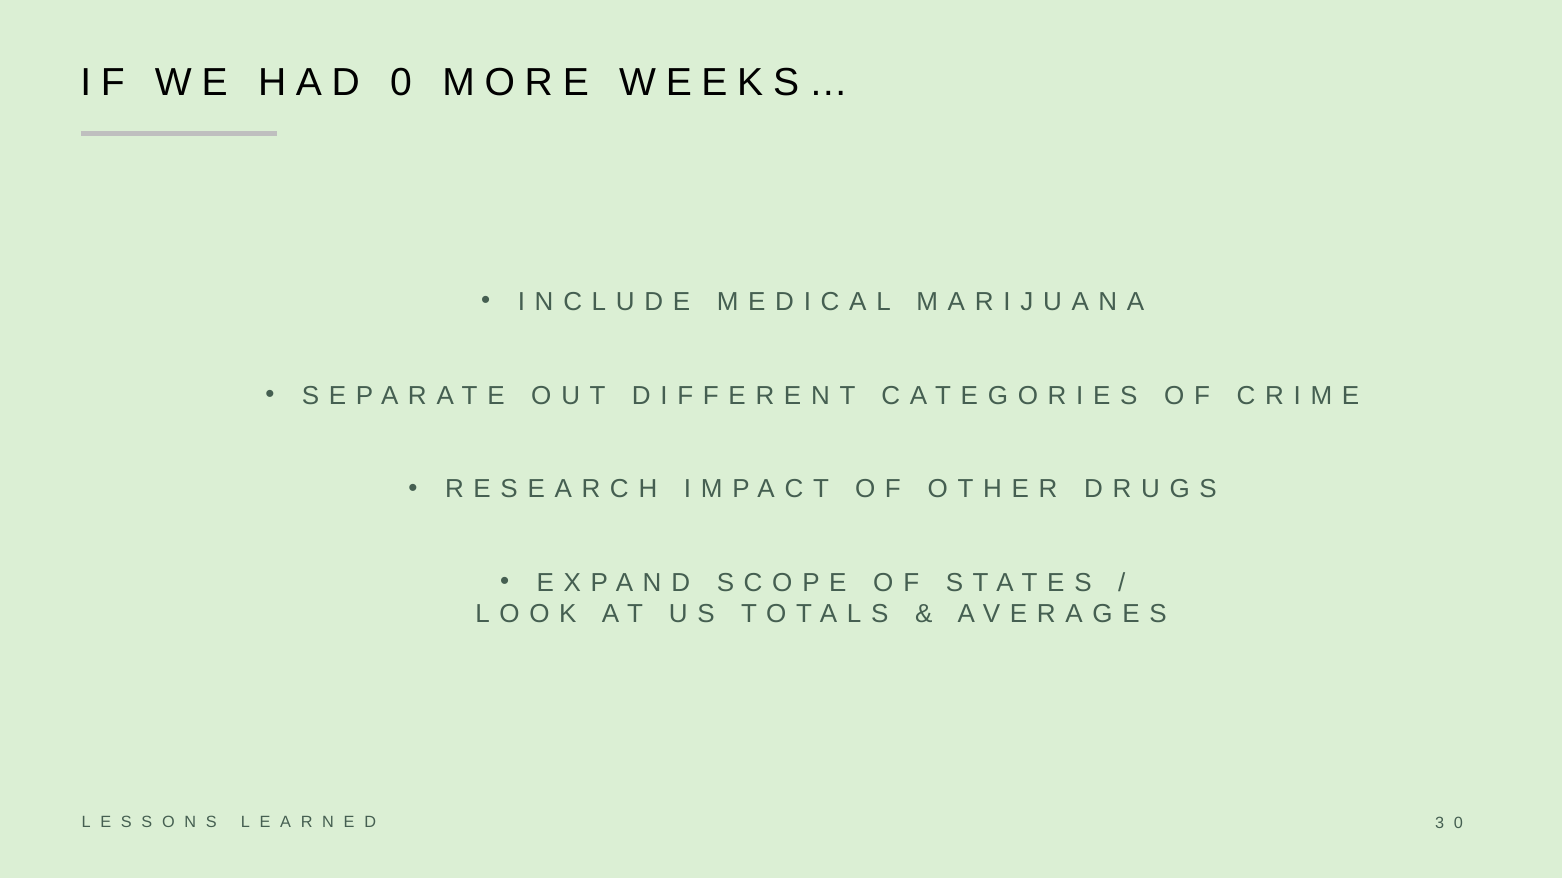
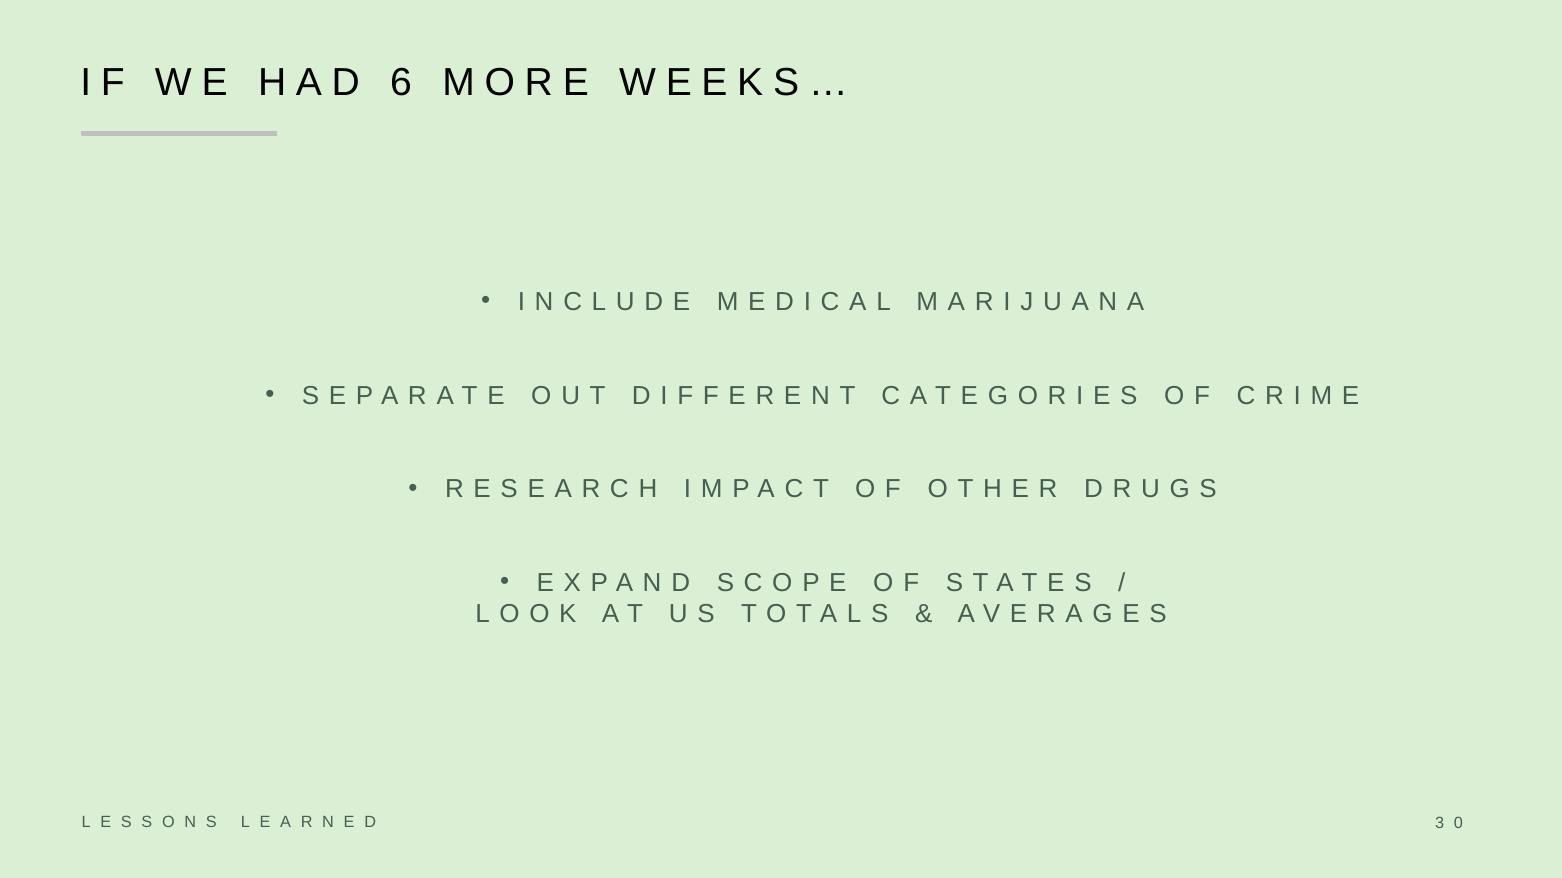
HAD 0: 0 -> 6
